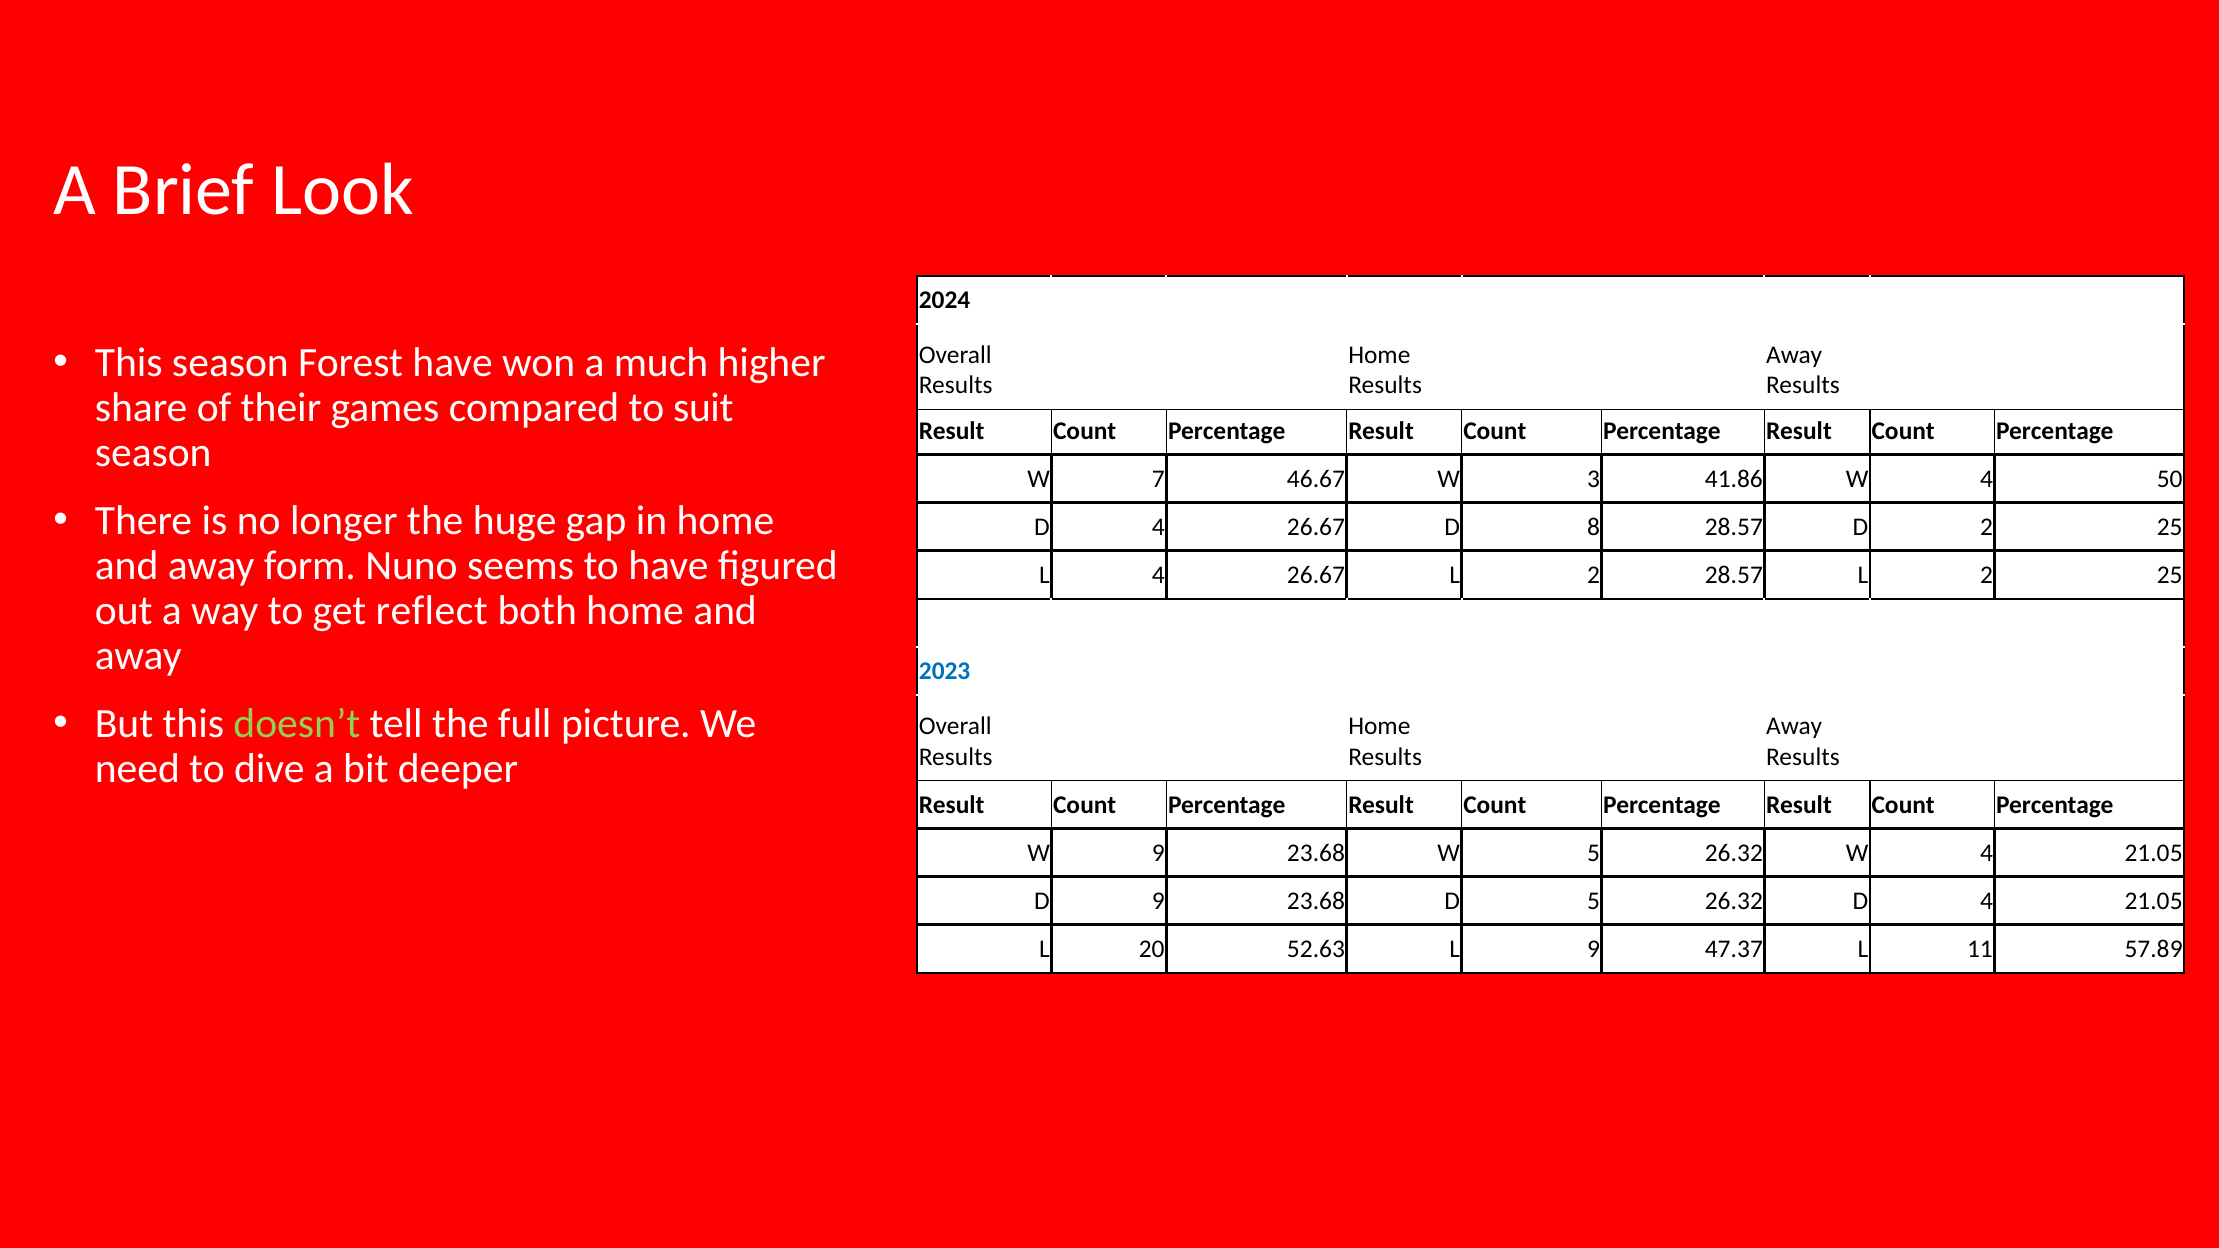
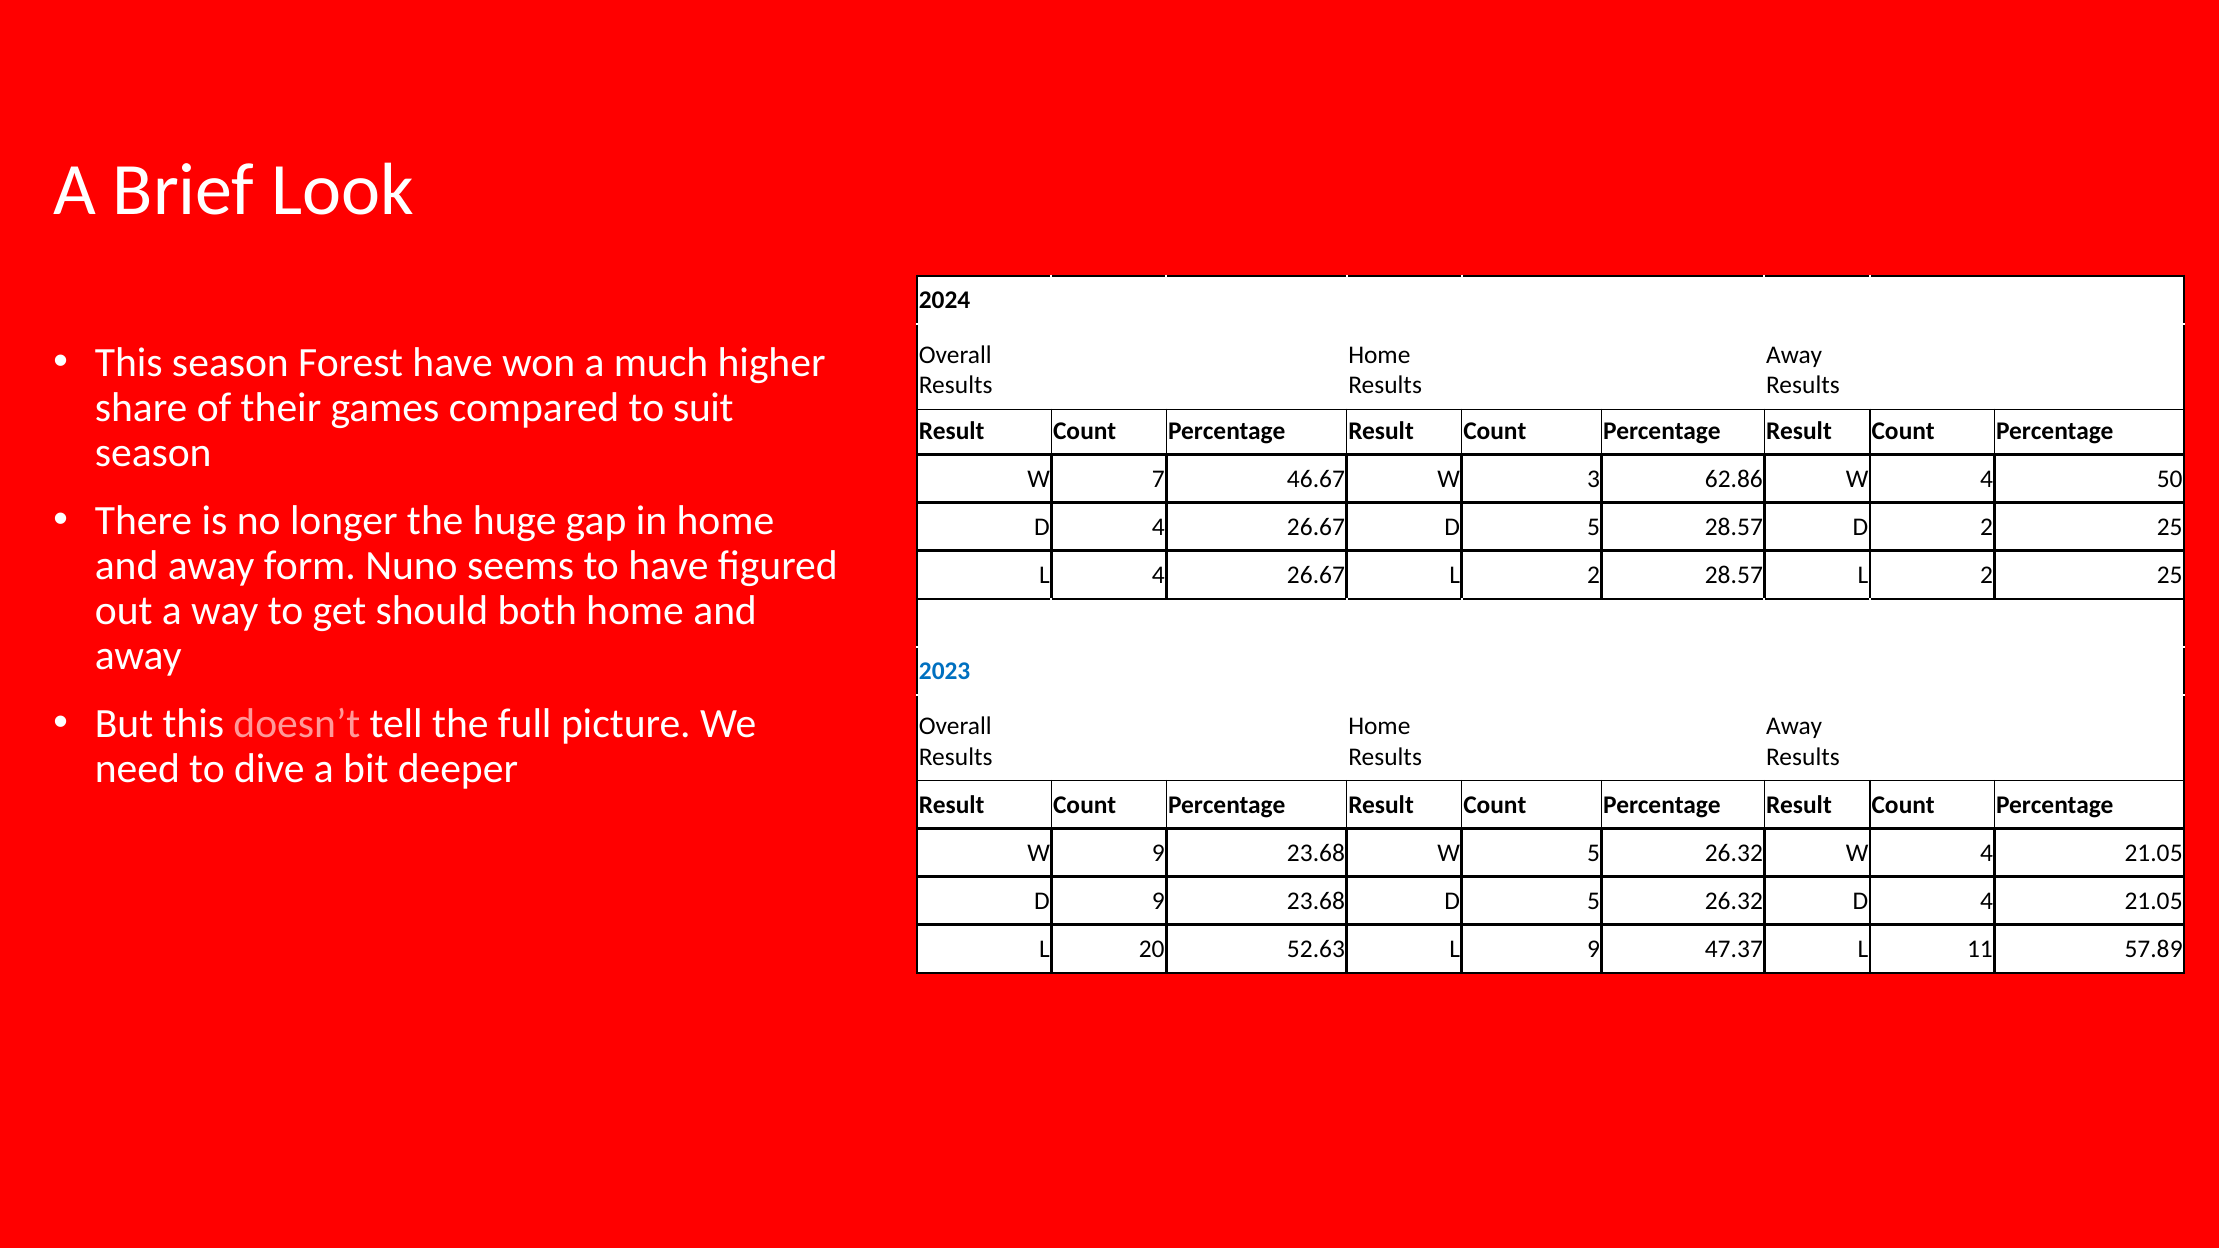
41.86: 41.86 -> 62.86
26.67 D 8: 8 -> 5
reflect: reflect -> should
doesn’t colour: light green -> pink
